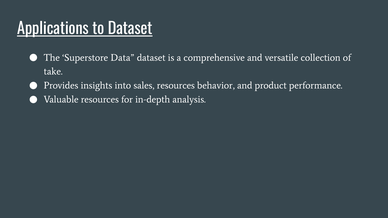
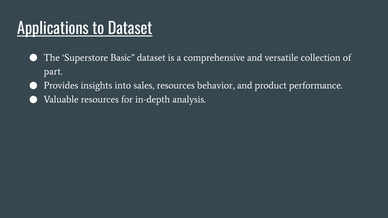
Data: Data -> Basic
take: take -> part
